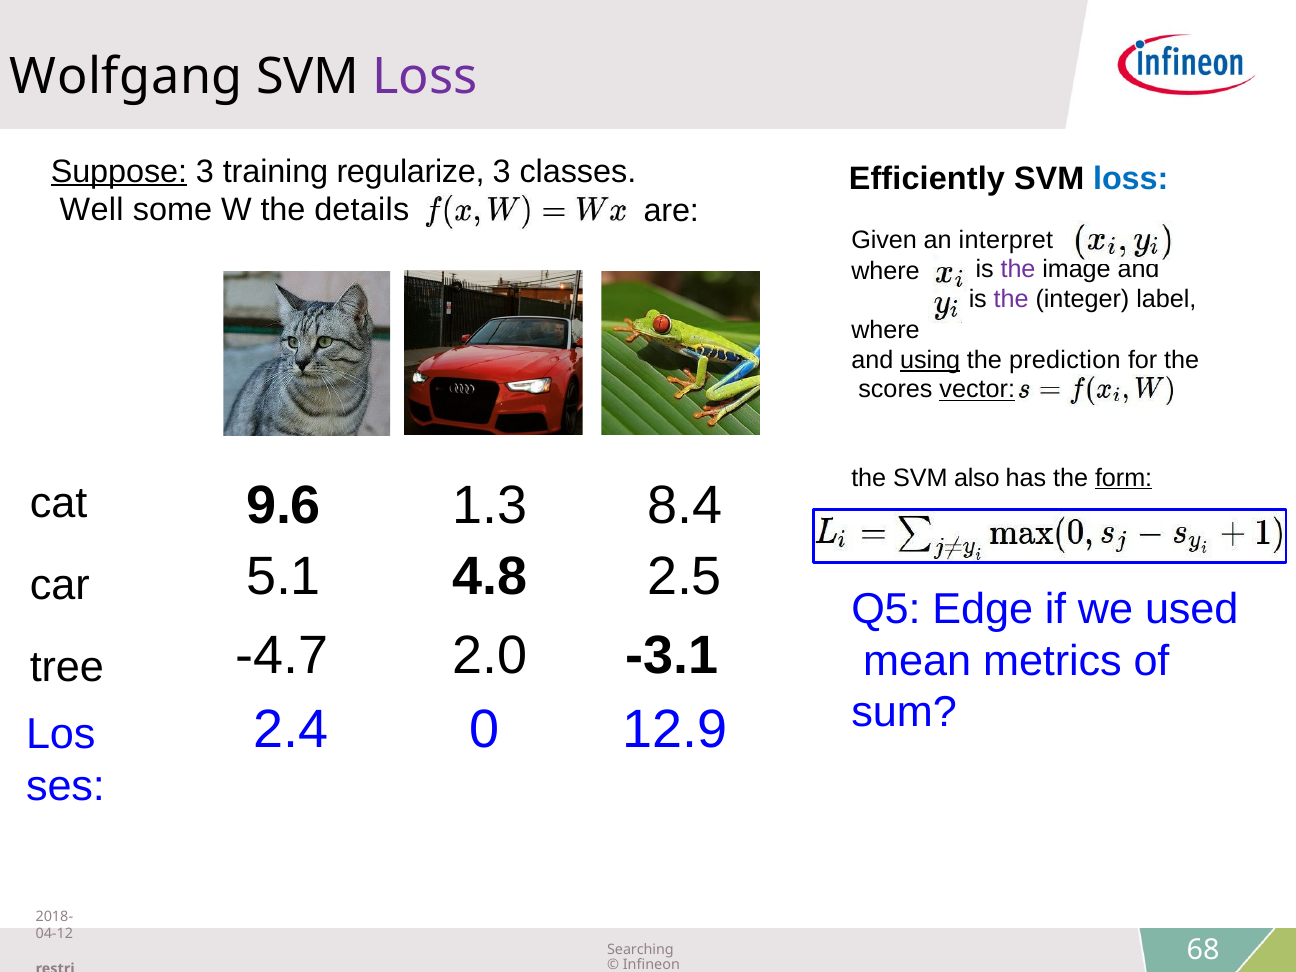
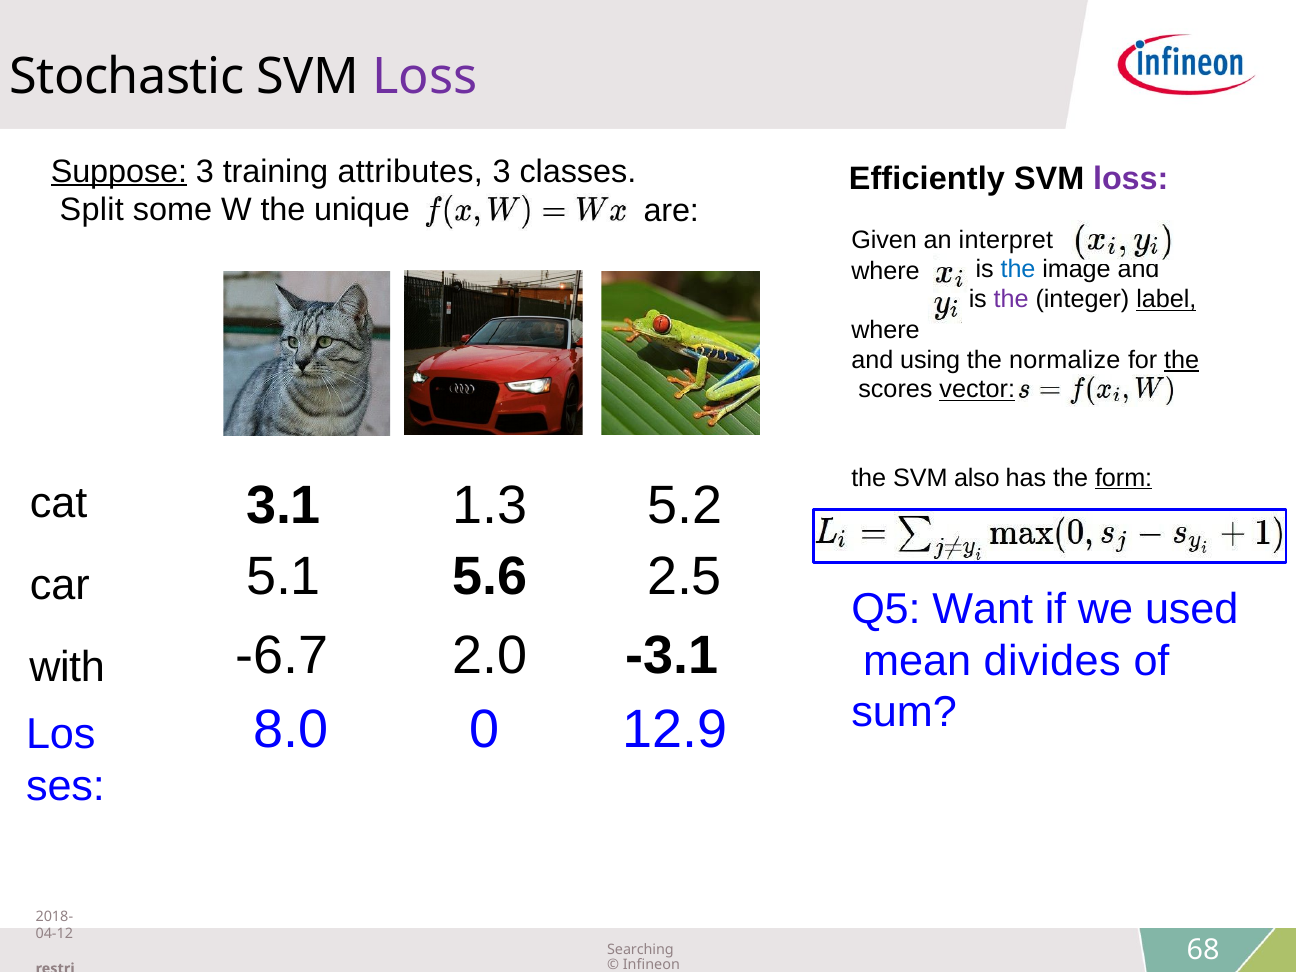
Wolfgang: Wolfgang -> Stochastic
regularize: regularize -> attributes
loss at (1131, 179) colour: blue -> purple
Well: Well -> Split
details: details -> unique
the at (1018, 270) colour: purple -> blue
label underline: none -> present
using underline: present -> none
prediction: prediction -> normalize
the at (1182, 360) underline: none -> present
9.6: 9.6 -> 3.1
8.4: 8.4 -> 5.2
4.8: 4.8 -> 5.6
Edge: Edge -> Want
-4.7: -4.7 -> -6.7
metrics: metrics -> divides
tree: tree -> with
2.4: 2.4 -> 8.0
